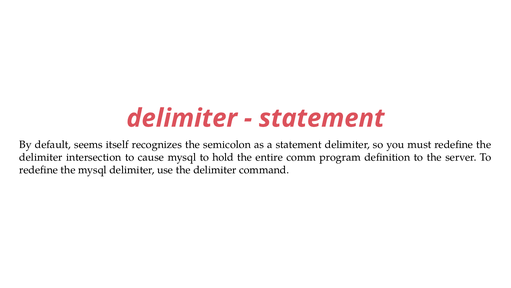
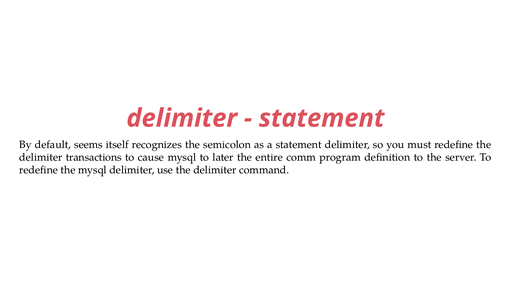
intersection: intersection -> transactions
hold: hold -> later
